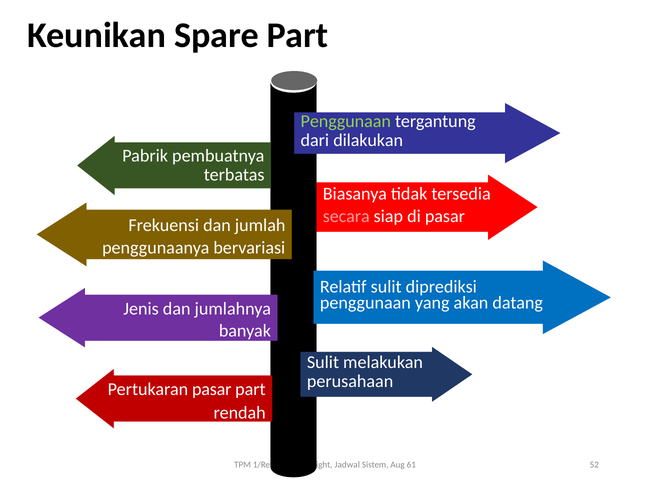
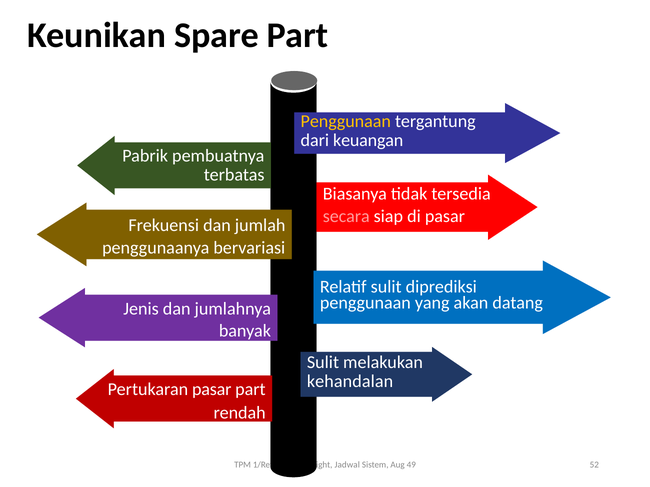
Penggunaan at (346, 121) colour: light green -> yellow
dilakukan: dilakukan -> keuangan
perusahaan: perusahaan -> kehandalan
61: 61 -> 49
